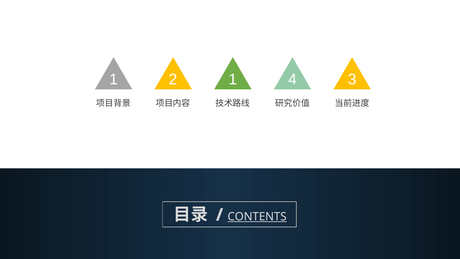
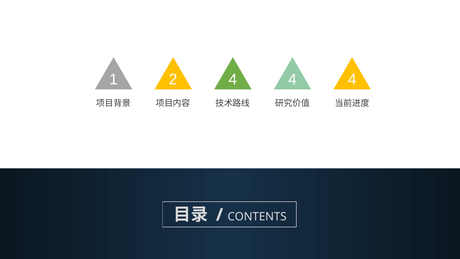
2 1: 1 -> 4
3 at (352, 79): 3 -> 4
CONTENTS underline: present -> none
